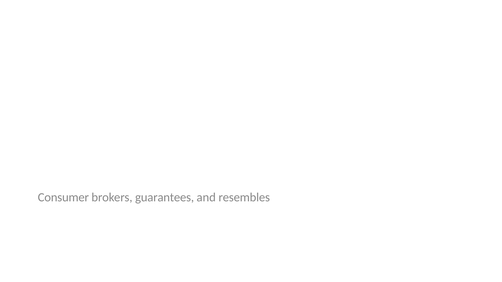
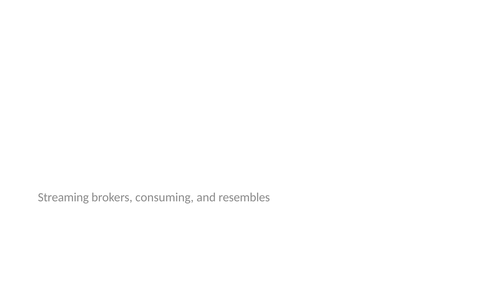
Consumer: Consumer -> Streaming
guarantees: guarantees -> consuming
